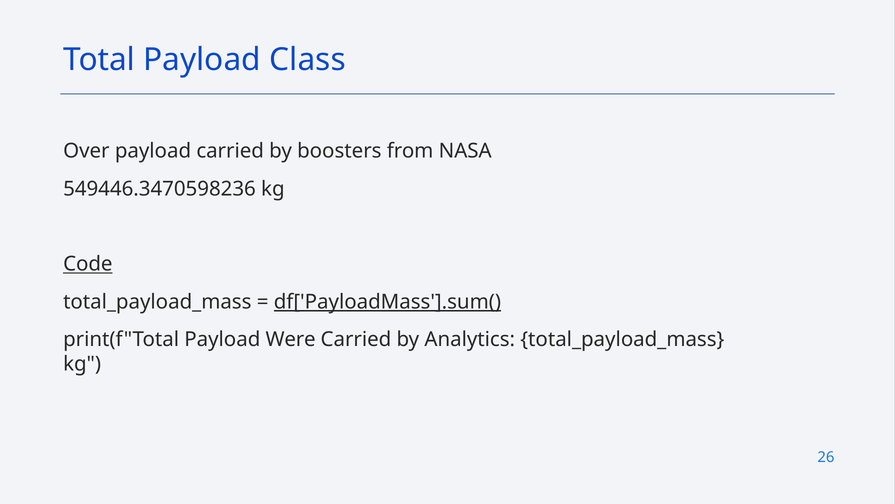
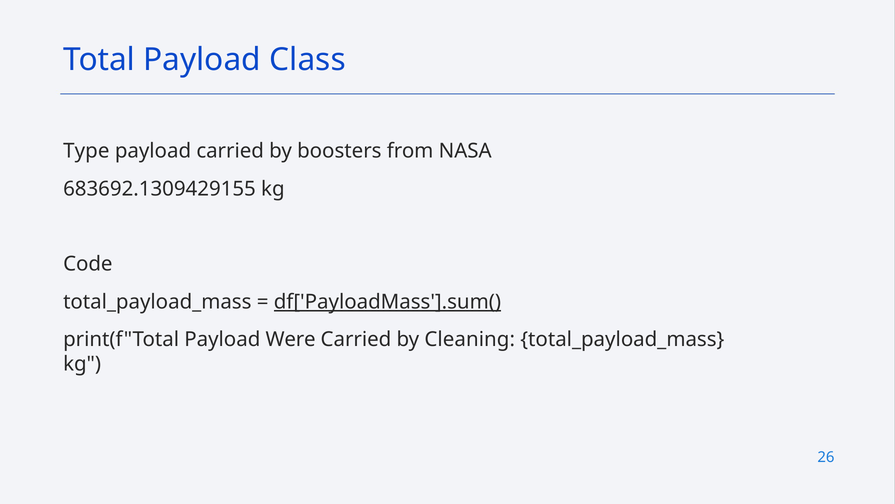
Over: Over -> Type
549446.3470598236: 549446.3470598236 -> 683692.1309429155
Code underline: present -> none
Analytics: Analytics -> Cleaning
